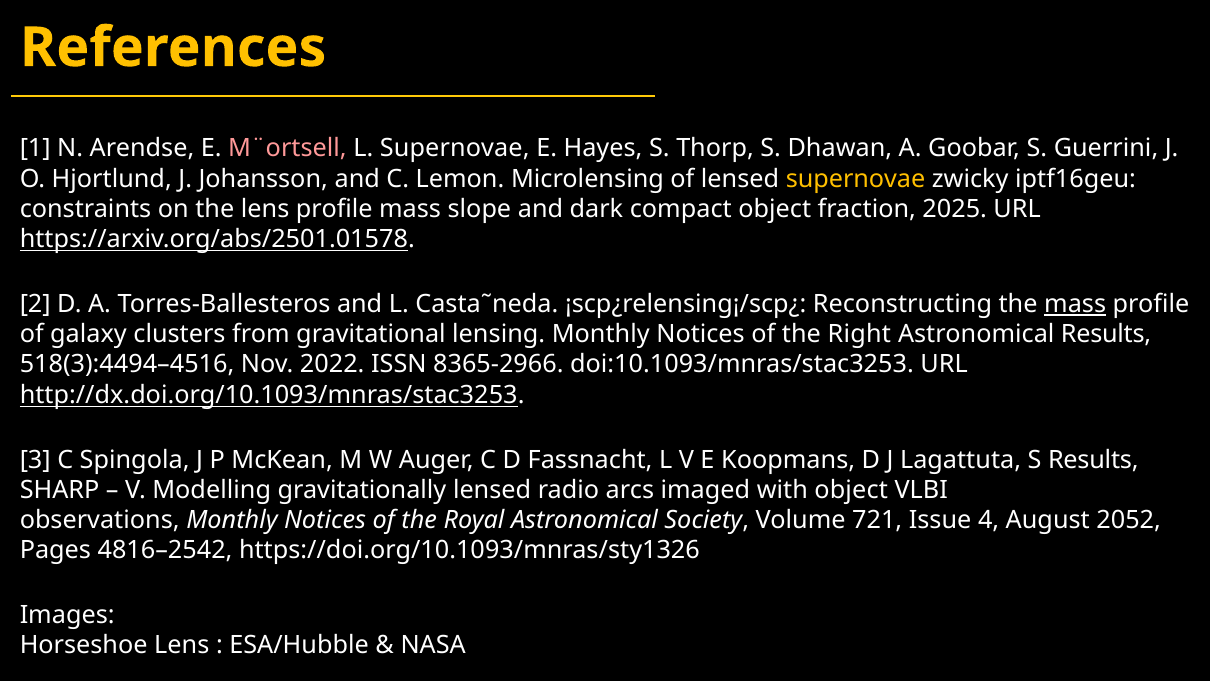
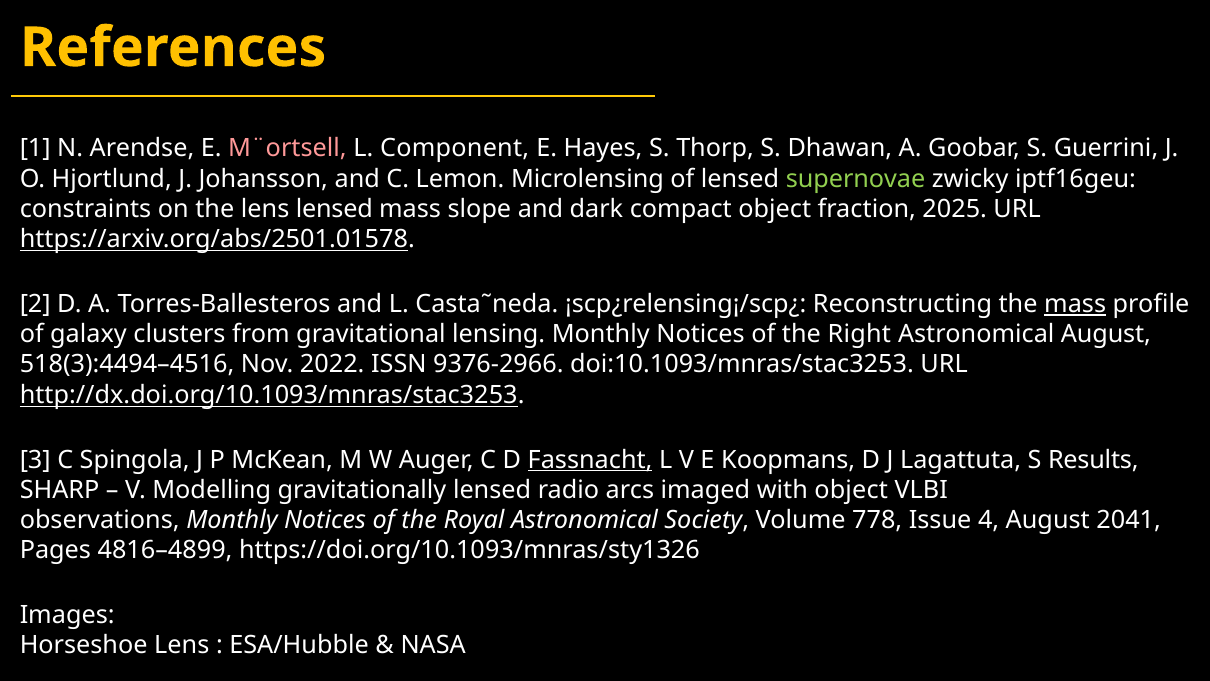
L Supernovae: Supernovae -> Component
supernovae at (856, 179) colour: yellow -> light green
lens profile: profile -> lensed
Astronomical Results: Results -> August
8365-2966: 8365-2966 -> 9376-2966
Fassnacht underline: none -> present
721: 721 -> 778
2052: 2052 -> 2041
4816–2542: 4816–2542 -> 4816–4899
